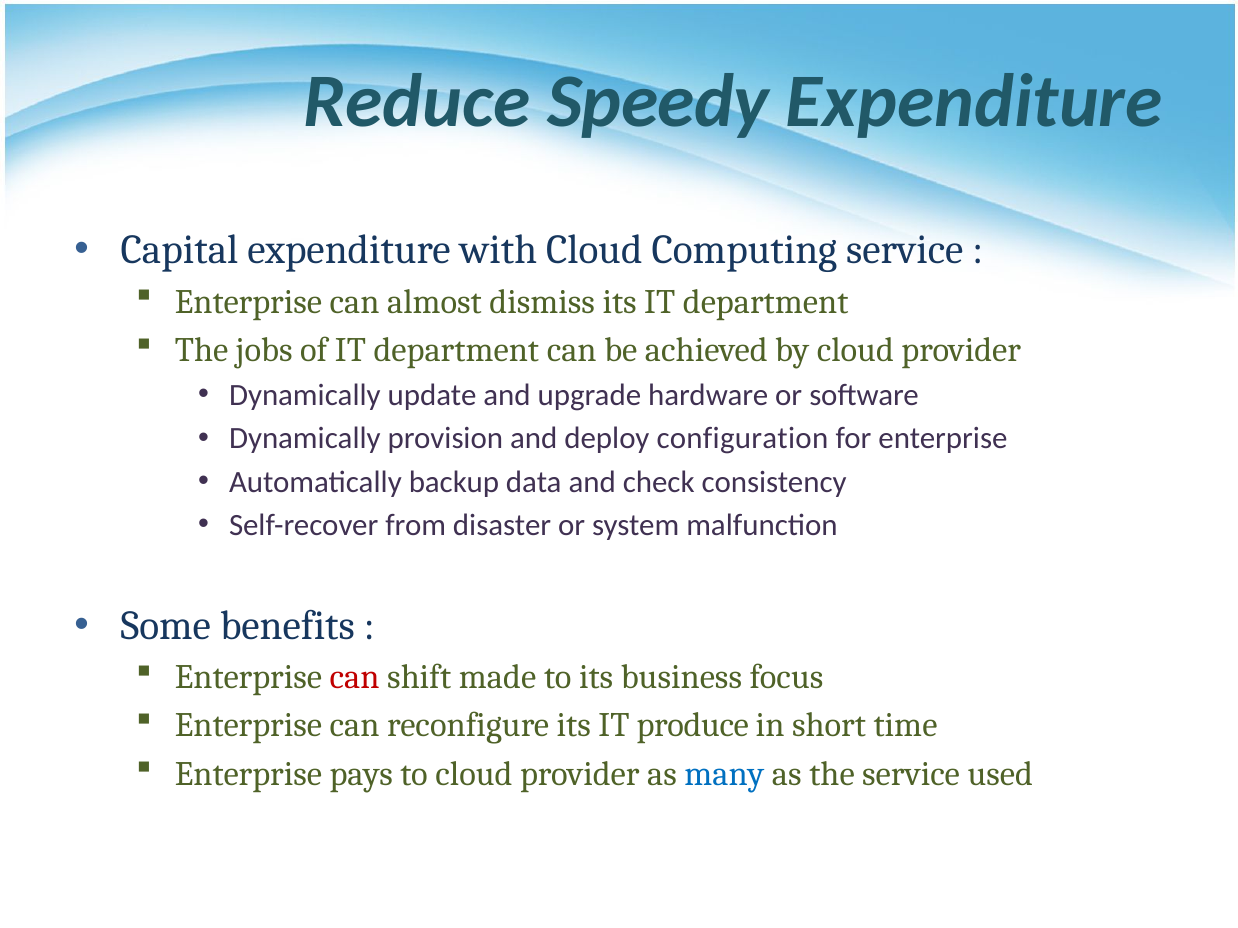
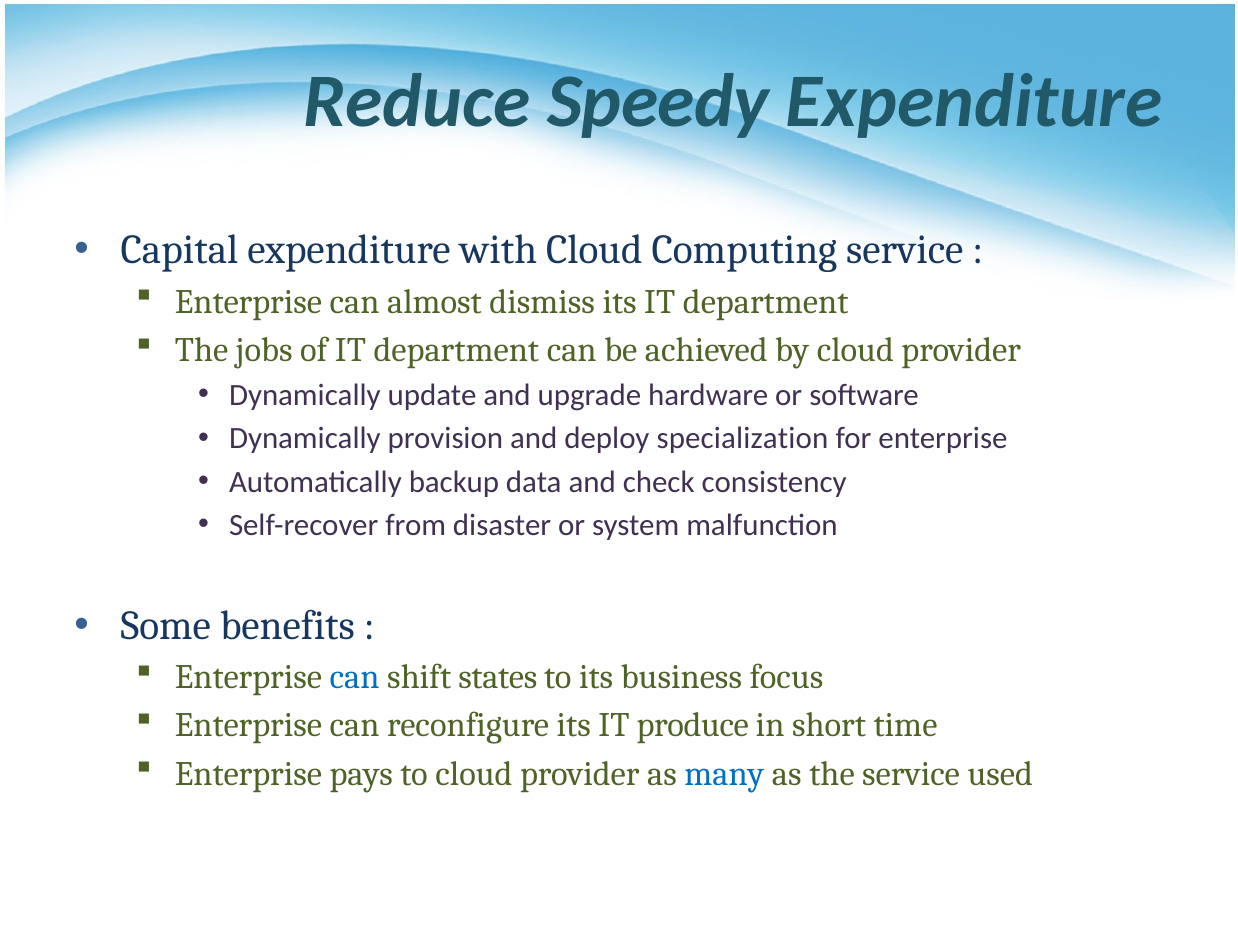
configuration: configuration -> specialization
can at (355, 678) colour: red -> blue
made: made -> states
